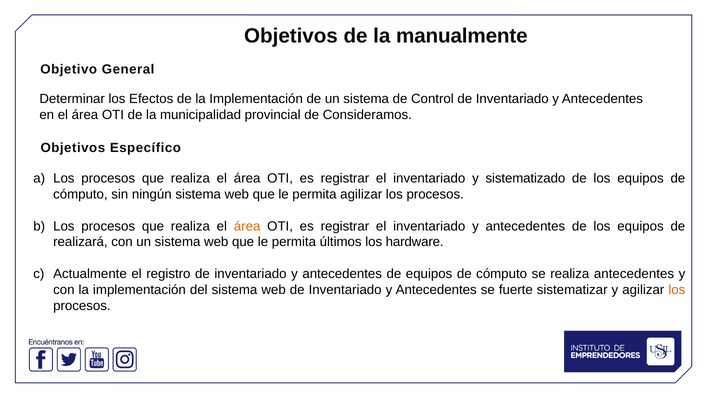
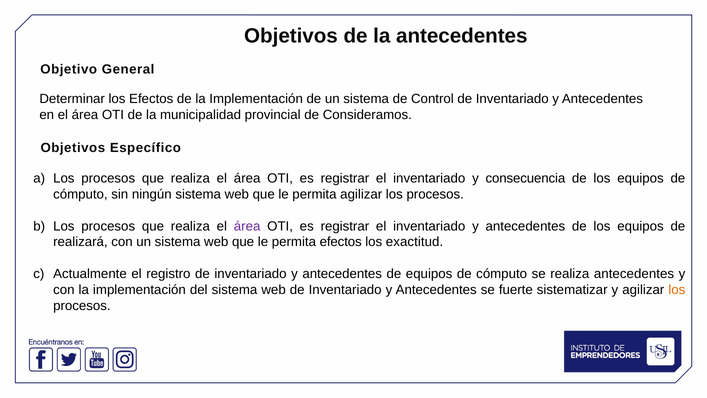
la manualmente: manualmente -> antecedentes
sistematizado: sistematizado -> consecuencia
área at (247, 226) colour: orange -> purple
permita últimos: últimos -> efectos
hardware: hardware -> exactitud
